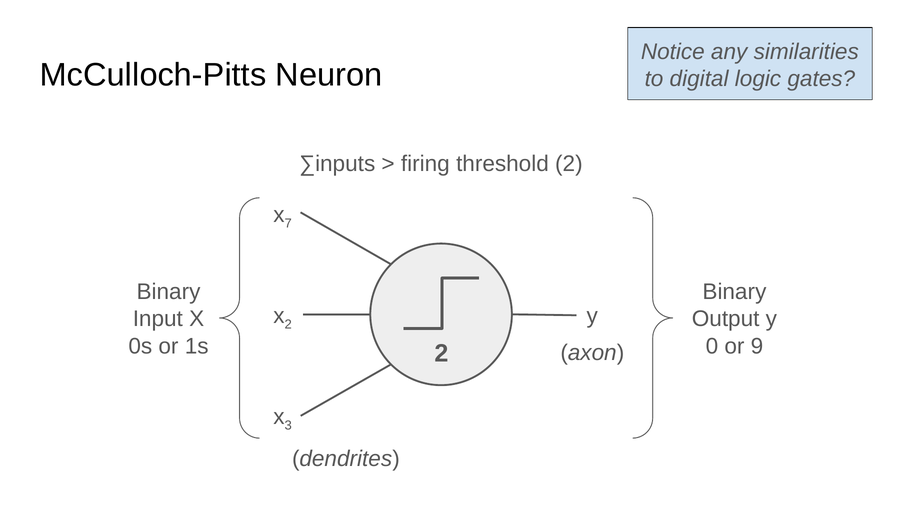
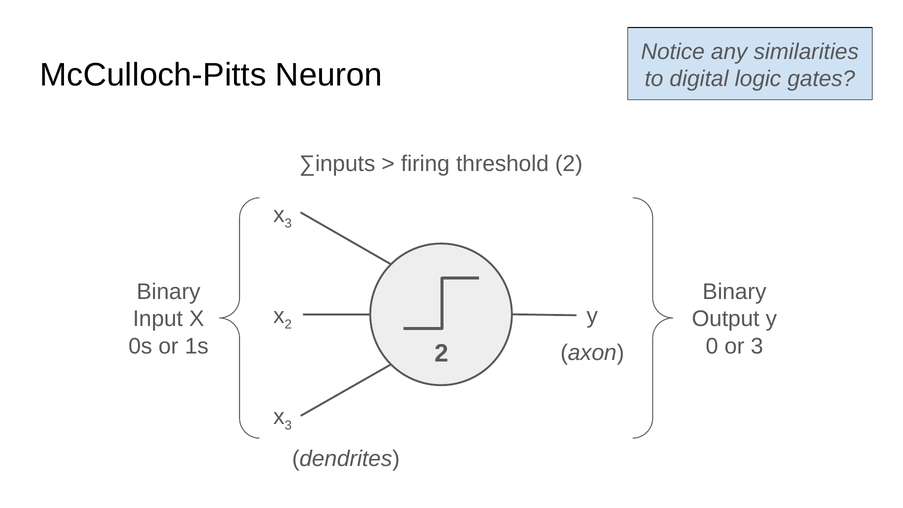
7 at (288, 223): 7 -> 3
or 9: 9 -> 3
